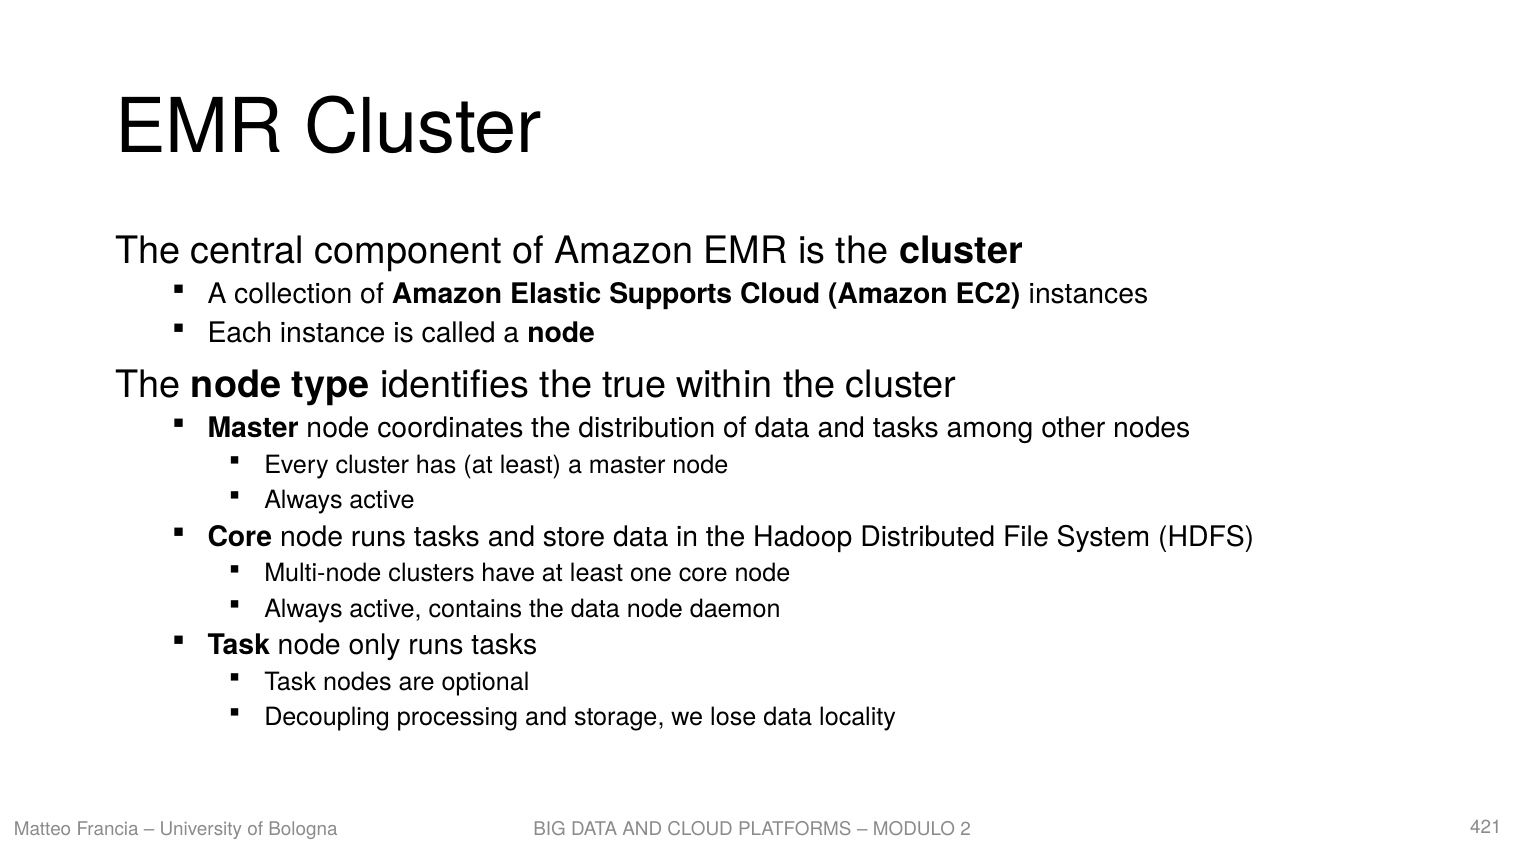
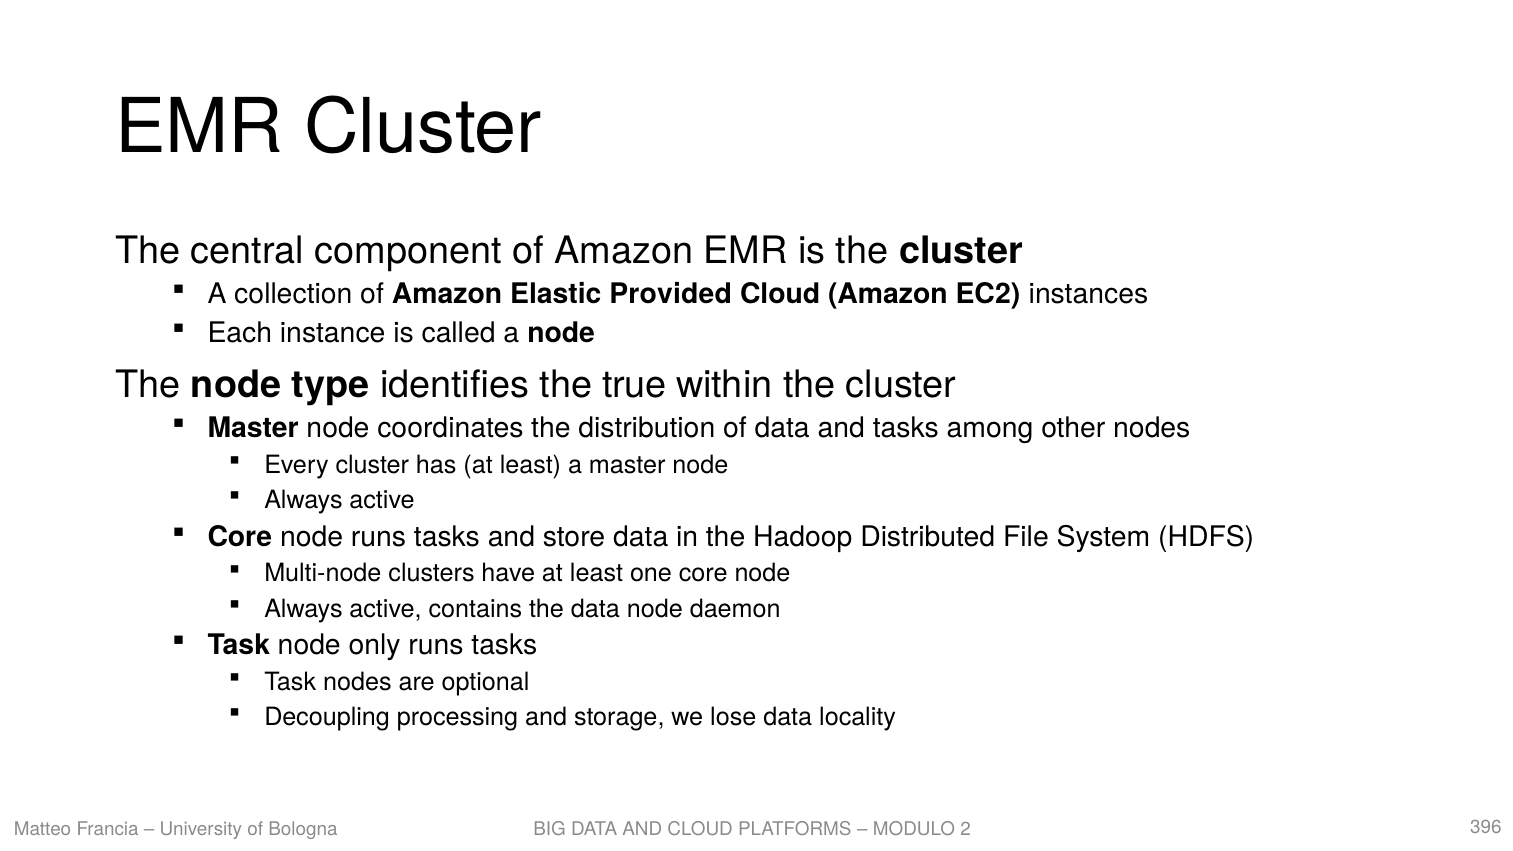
Supports: Supports -> Provided
421: 421 -> 396
